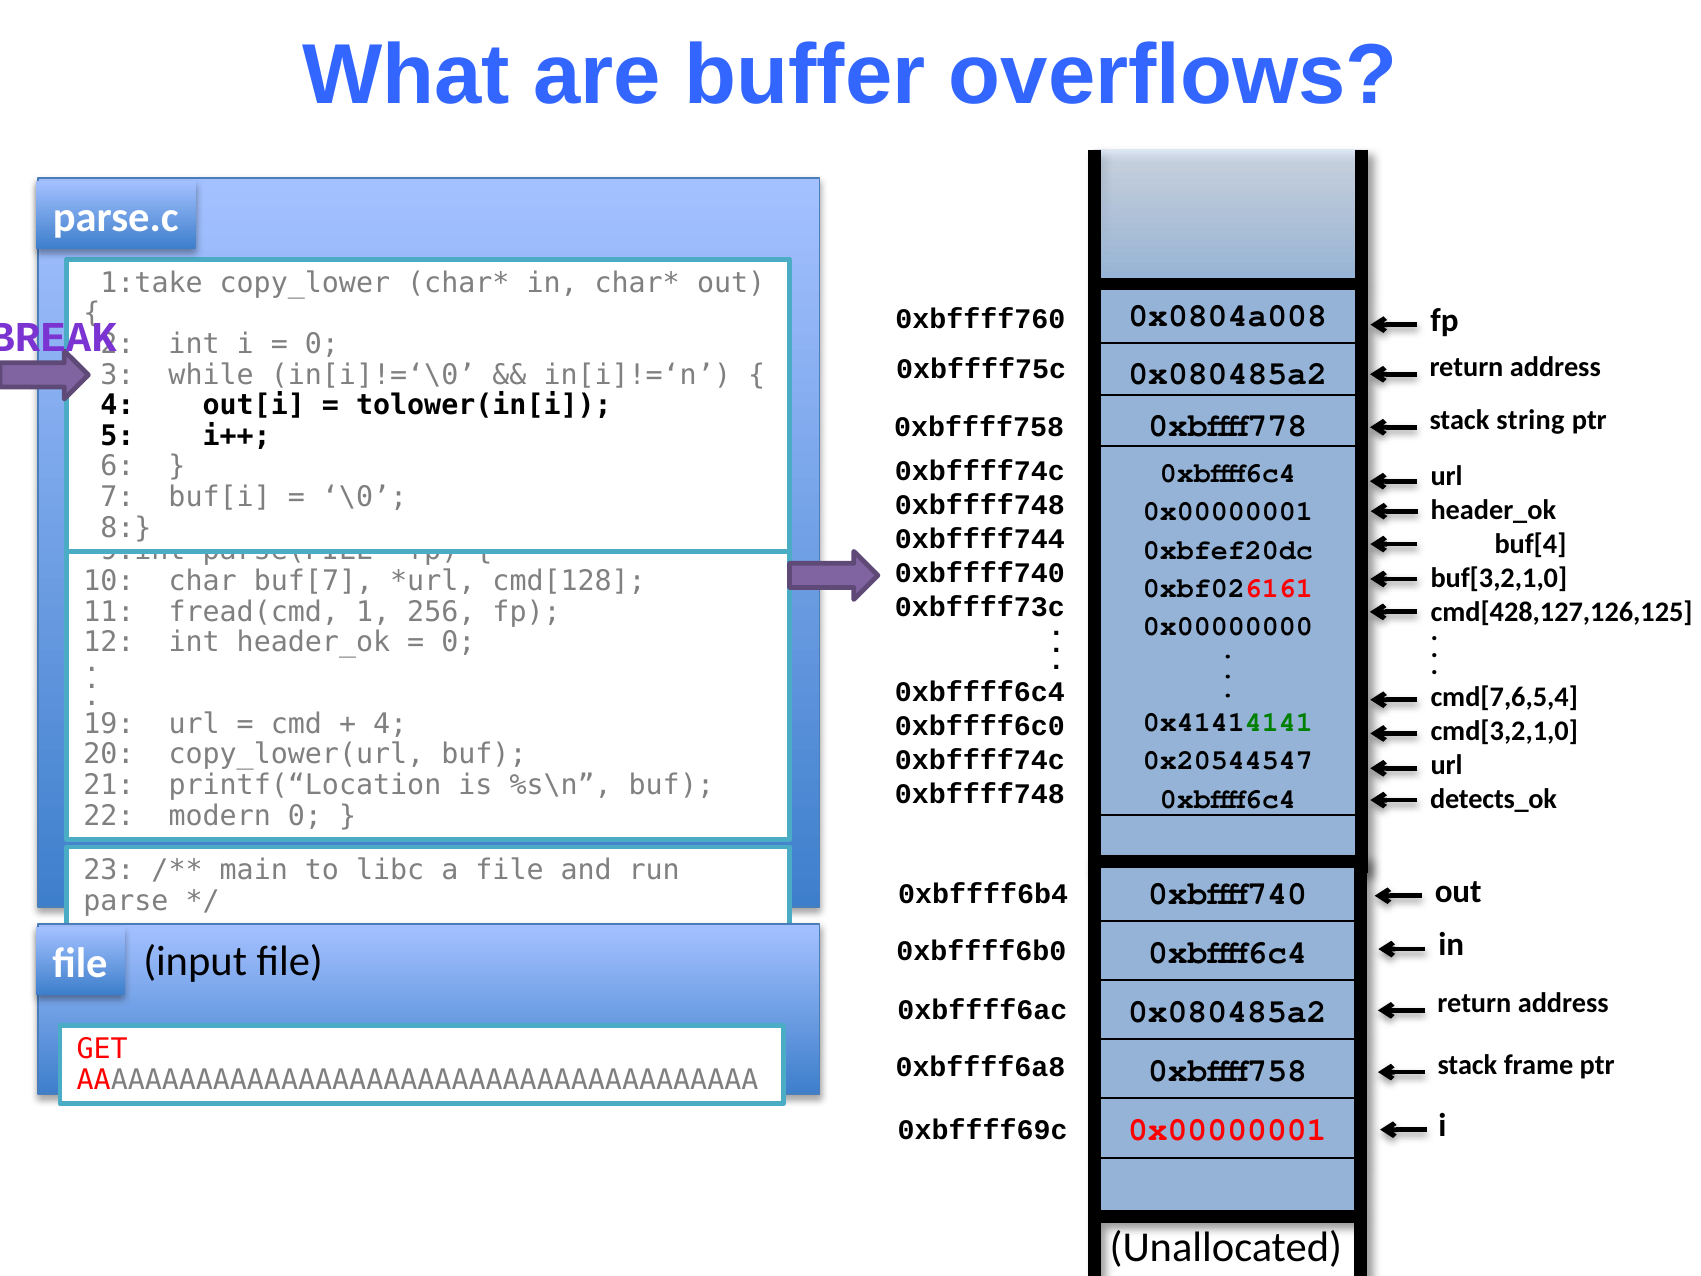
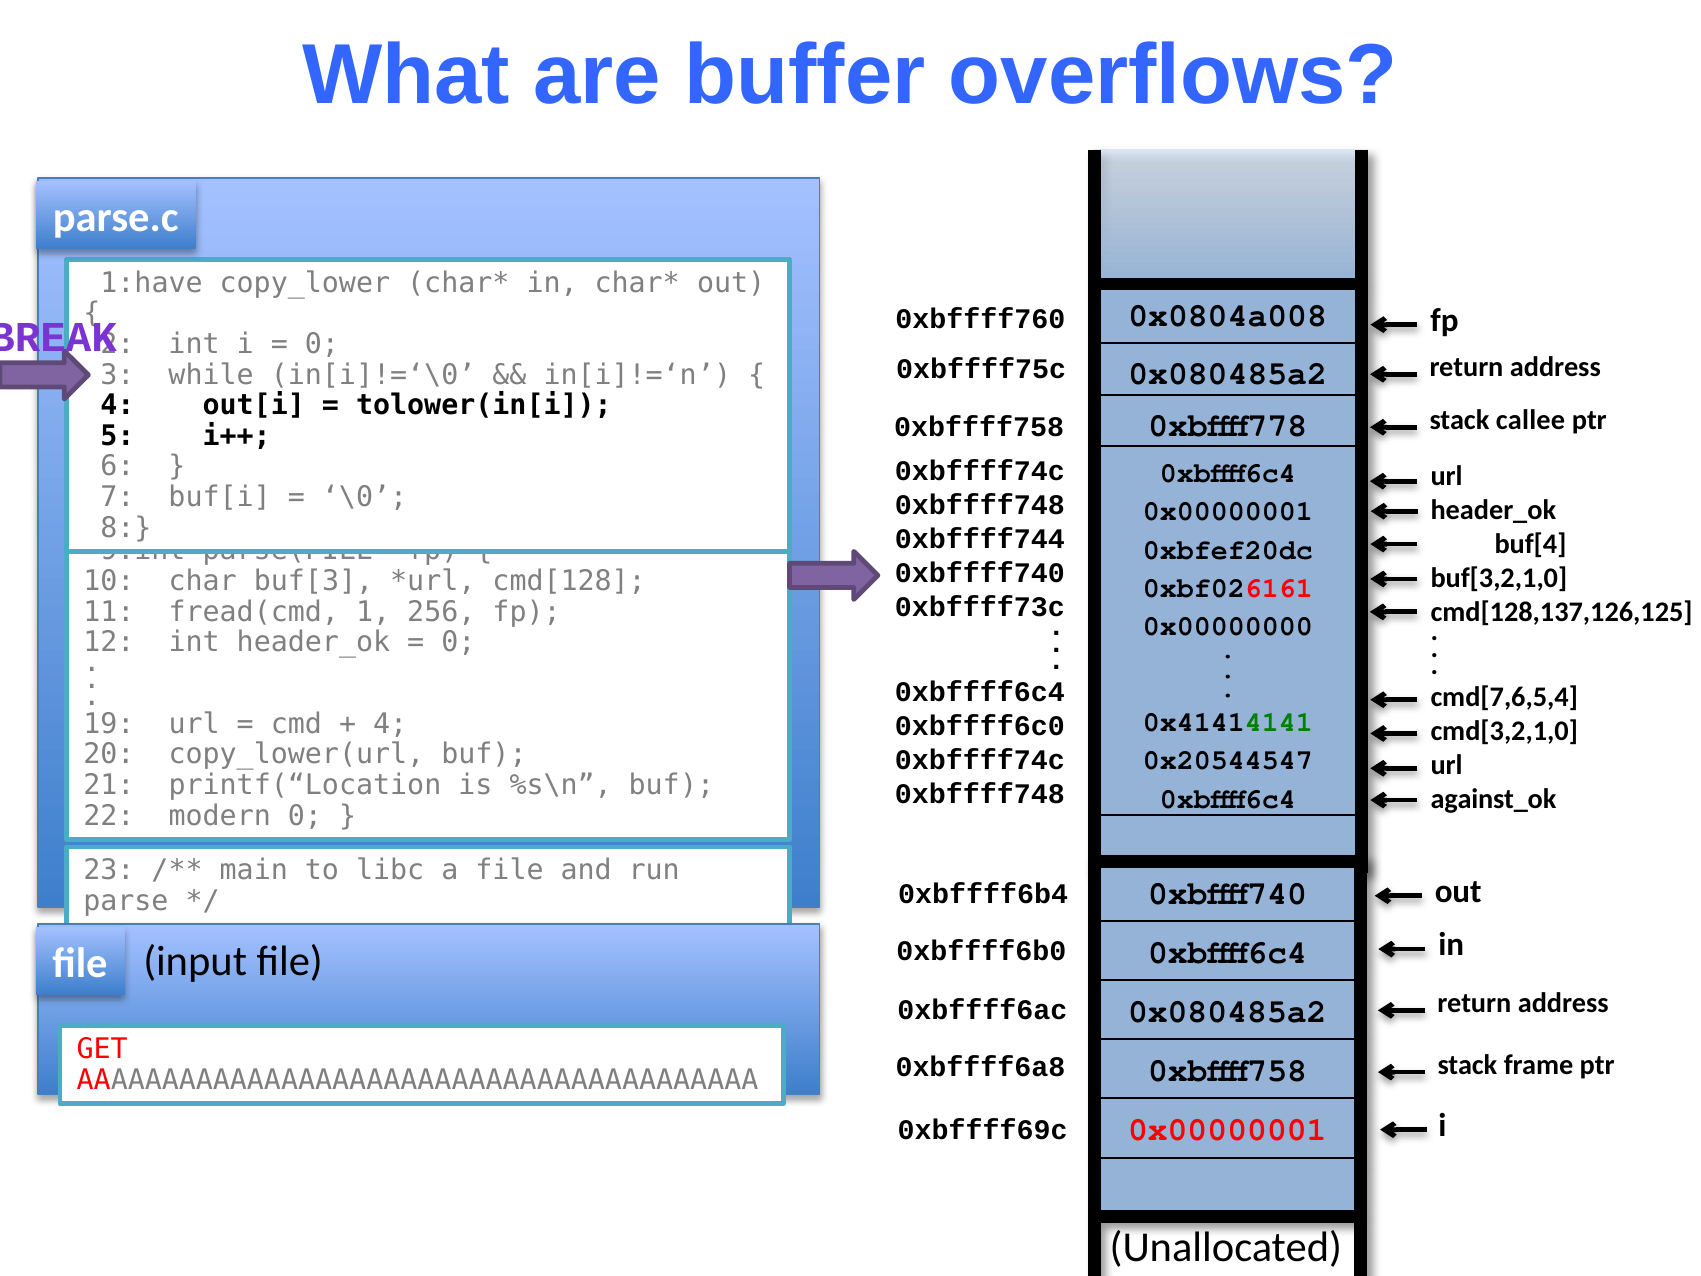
1:take: 1:take -> 1:have
string: string -> callee
buf[7: buf[7 -> buf[3
cmd[428,127,126,125: cmd[428,127,126,125 -> cmd[128,137,126,125
detects_ok: detects_ok -> against_ok
